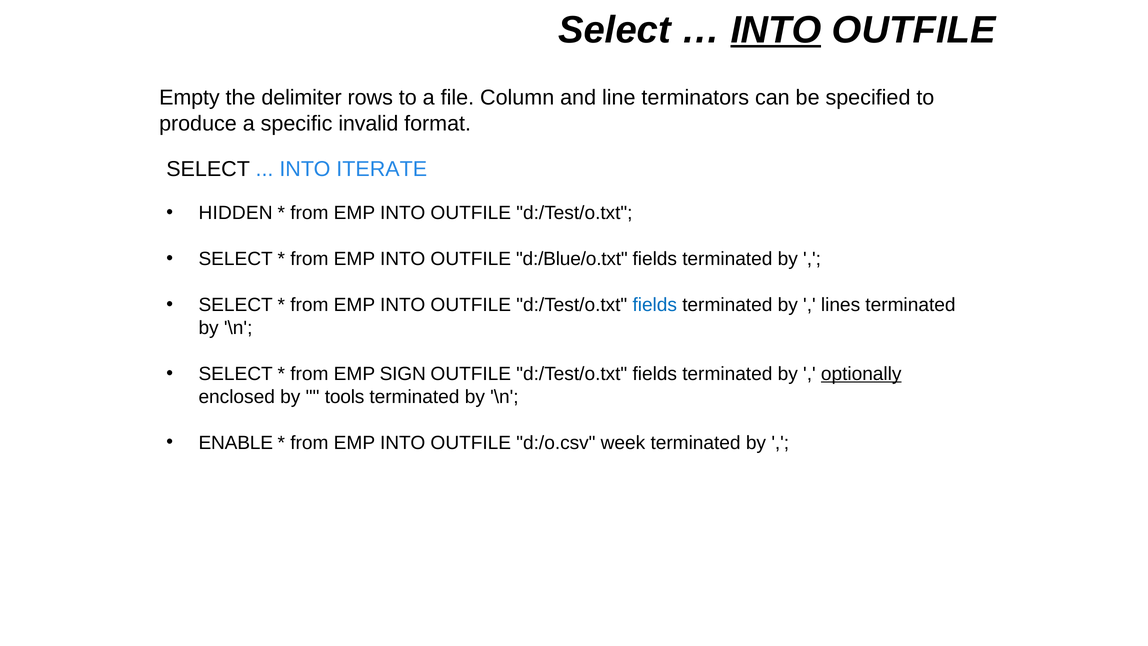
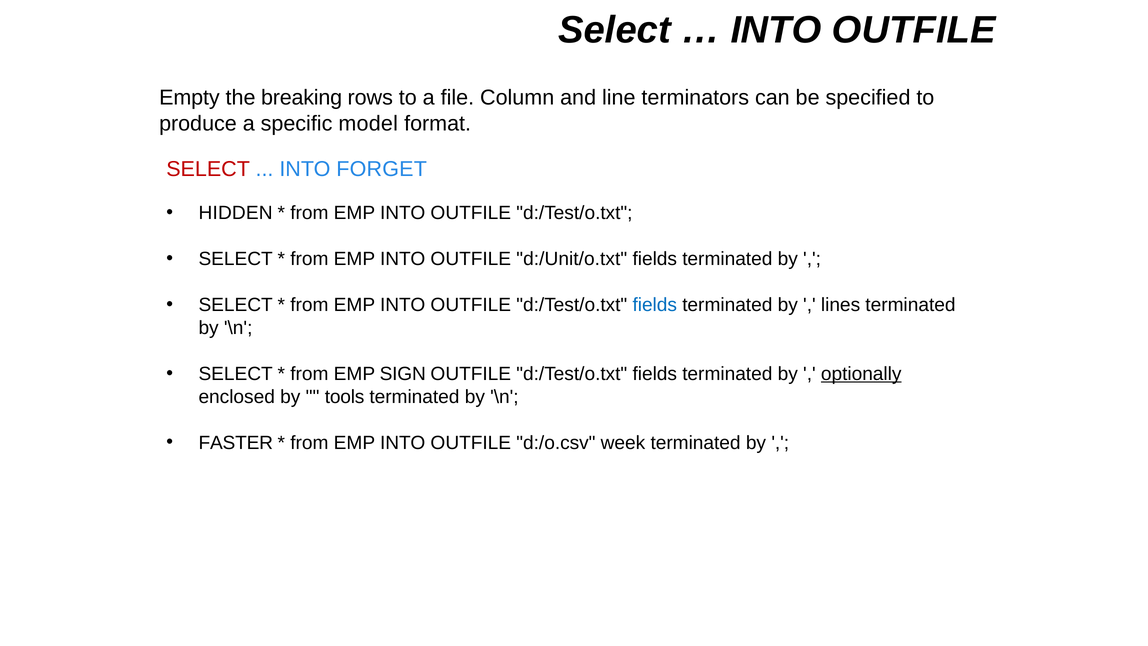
INTO at (776, 30) underline: present -> none
delimiter: delimiter -> breaking
invalid: invalid -> model
SELECT at (208, 169) colour: black -> red
ITERATE: ITERATE -> FORGET
d:/Blue/o.txt: d:/Blue/o.txt -> d:/Unit/o.txt
ENABLE: ENABLE -> FASTER
